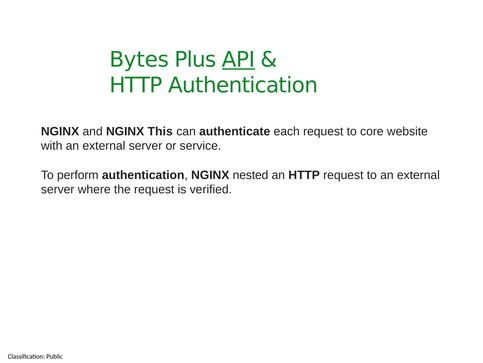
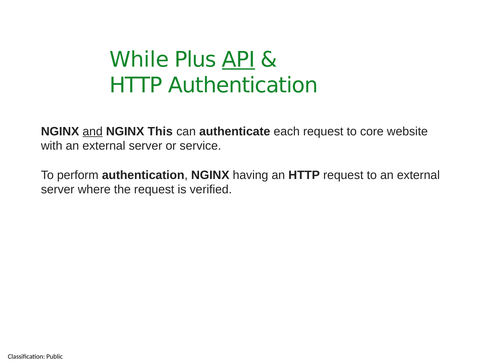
Bytes: Bytes -> While
and underline: none -> present
nested: nested -> having
